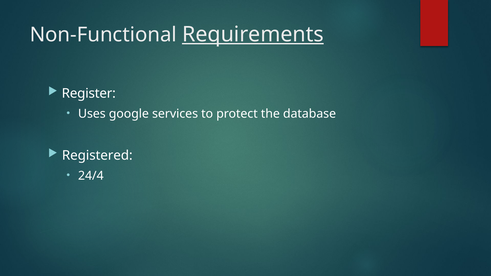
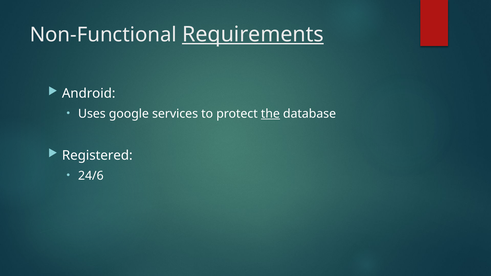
Register: Register -> Android
the underline: none -> present
24/4: 24/4 -> 24/6
